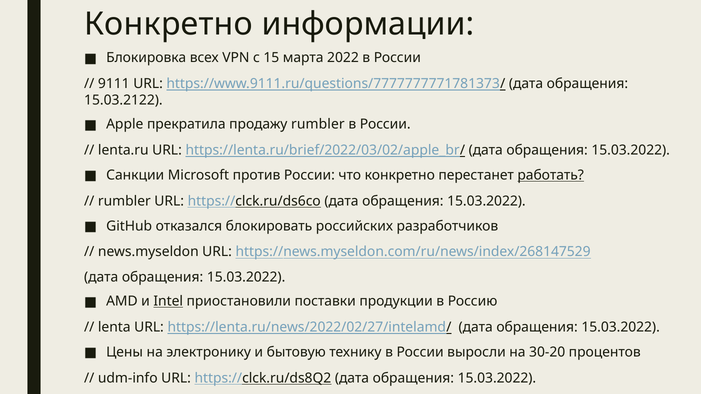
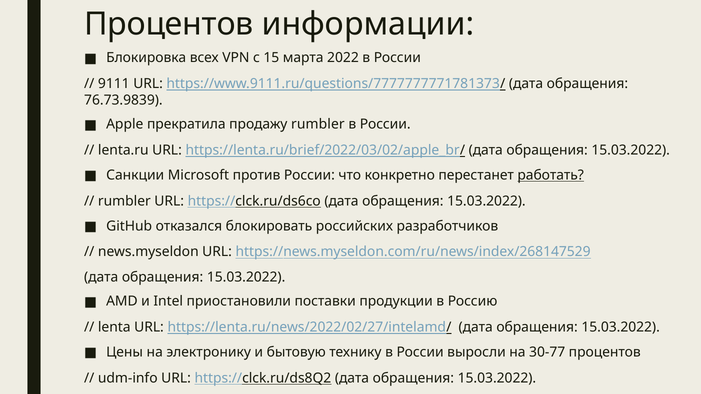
Конкретно at (169, 24): Конкретно -> Процентов
15.03.2122: 15.03.2122 -> 76.73.9839
Intel underline: present -> none
30-20: 30-20 -> 30-77
